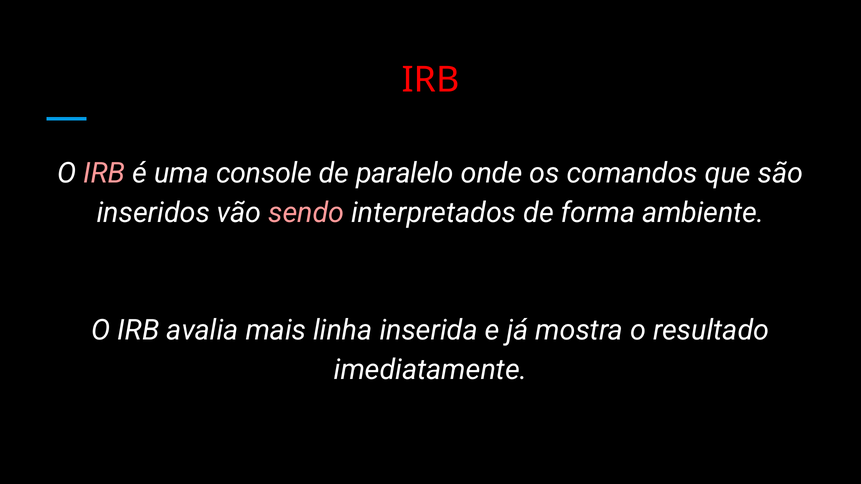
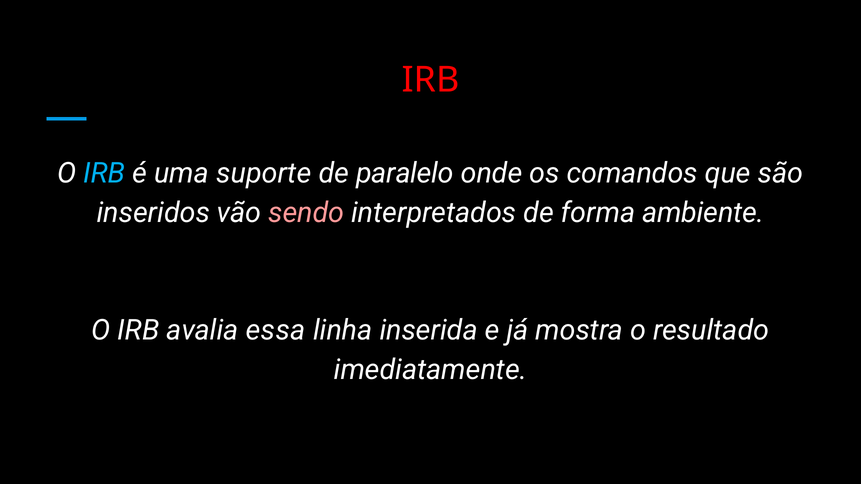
IRB at (104, 173) colour: pink -> light blue
console: console -> suporte
mais: mais -> essa
